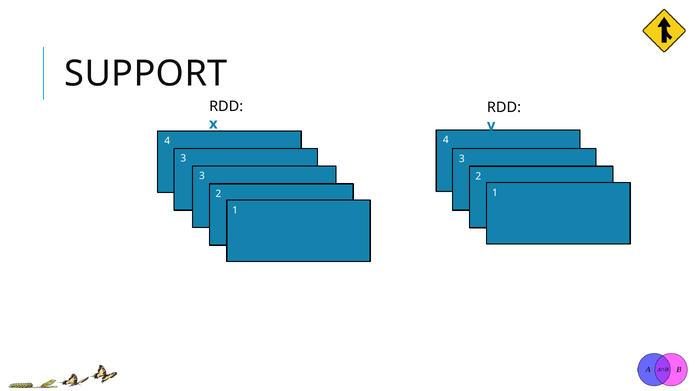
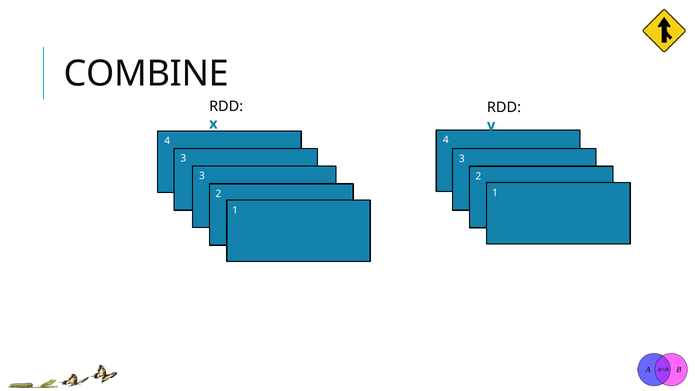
SUPPORT: SUPPORT -> COMBINE
